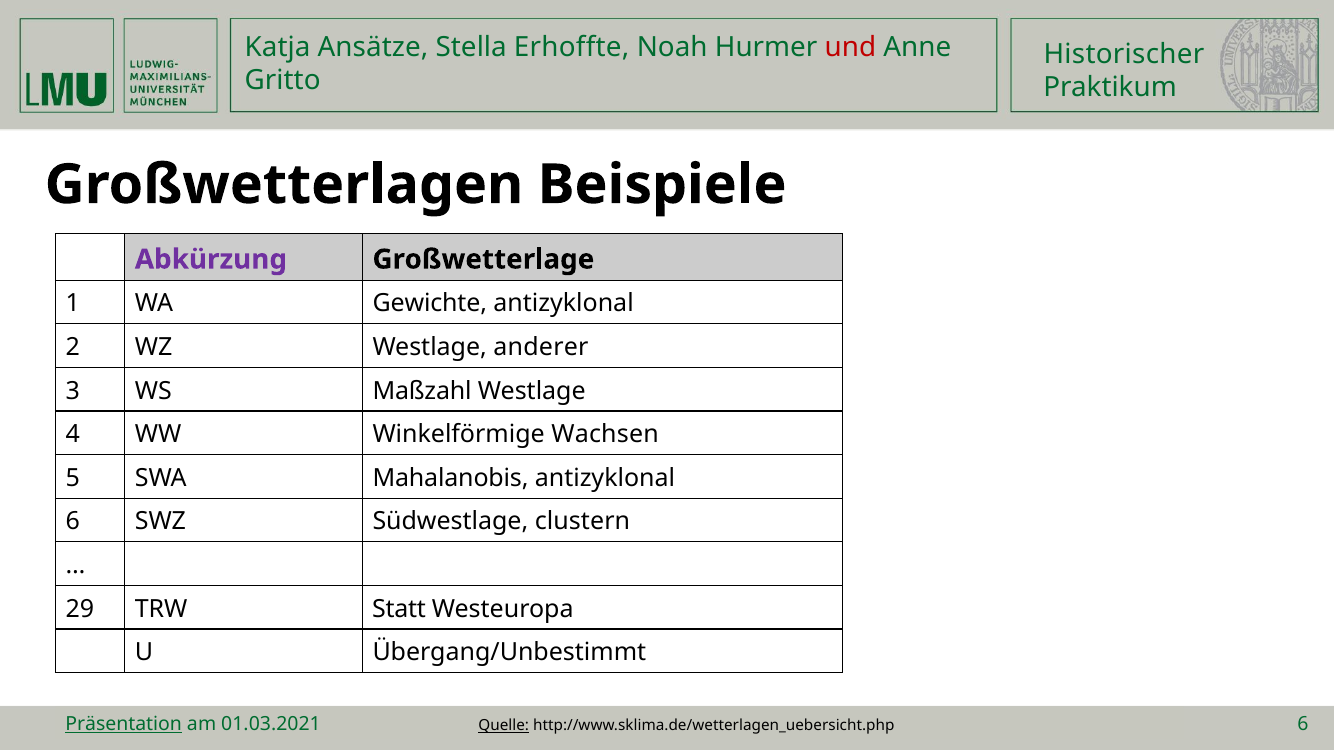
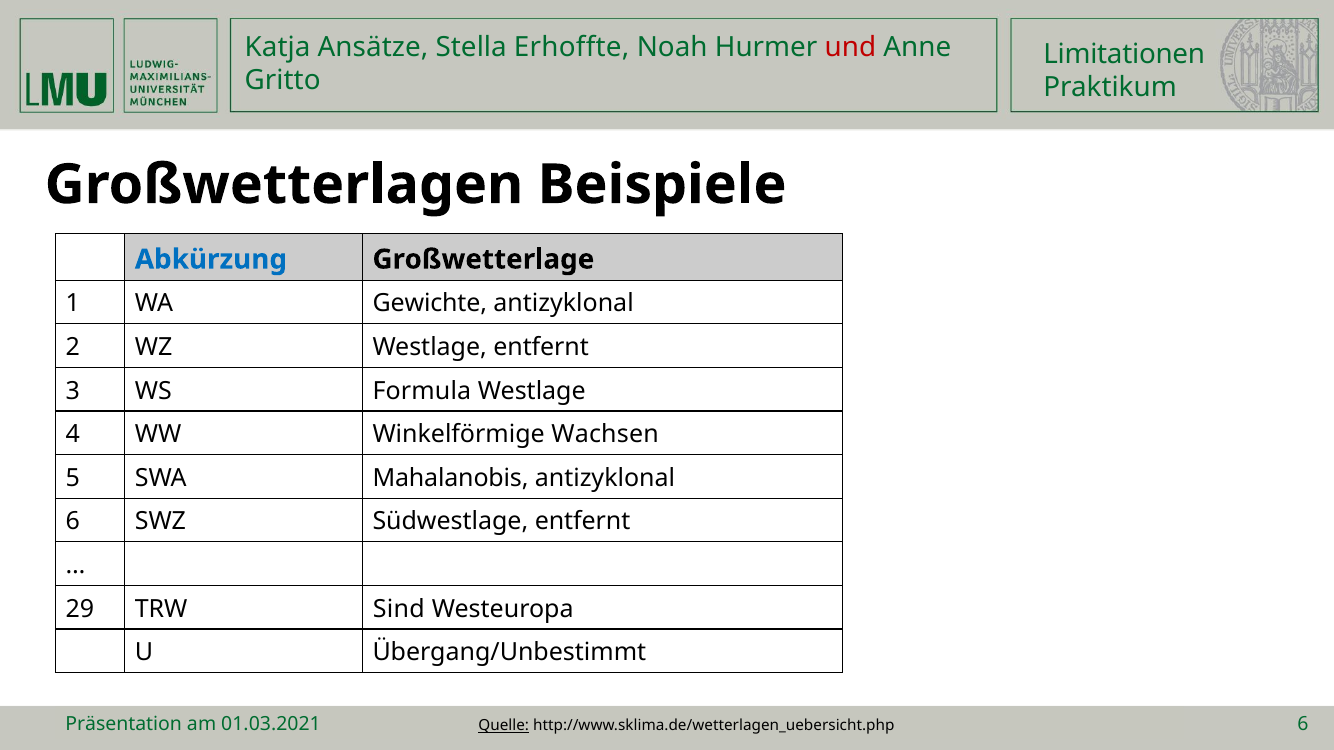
Historischer: Historischer -> Limitationen
Abkürzung colour: purple -> blue
Westlage anderer: anderer -> entfernt
Maßzahl: Maßzahl -> Formula
Südwestlage clustern: clustern -> entfernt
Statt: Statt -> Sind
Präsentation underline: present -> none
